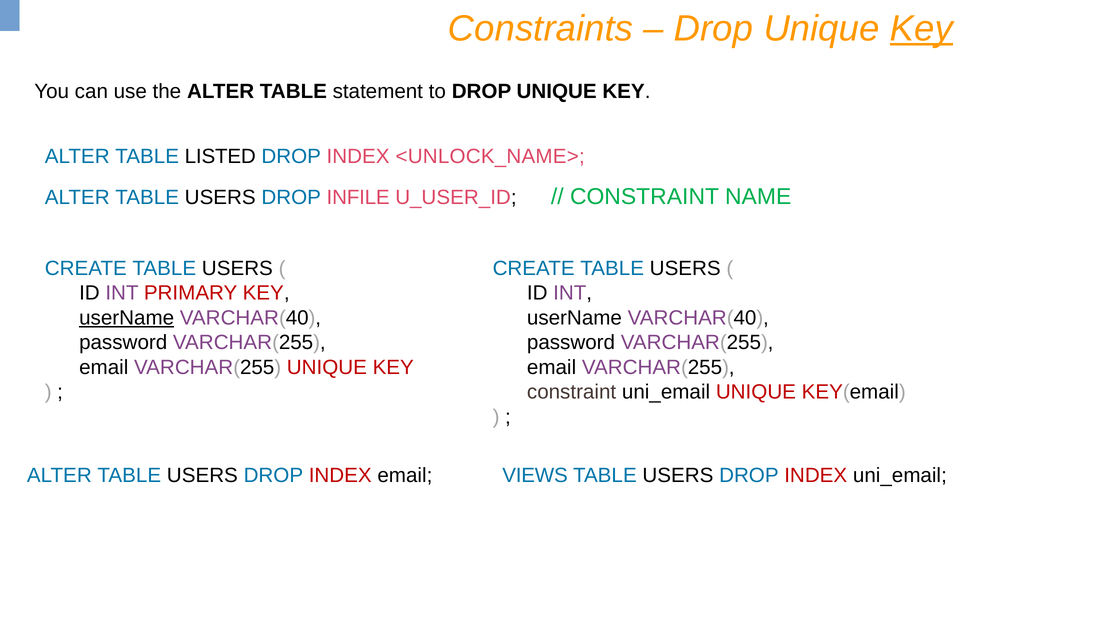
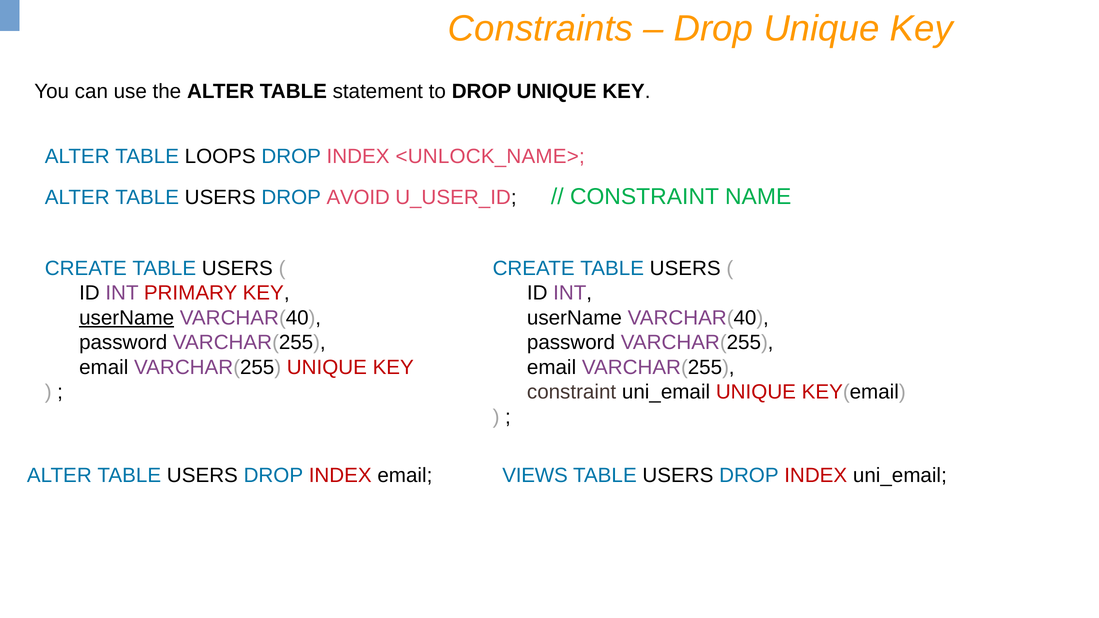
Key at (921, 29) underline: present -> none
LISTED: LISTED -> LOOPS
INFILE: INFILE -> AVOID
